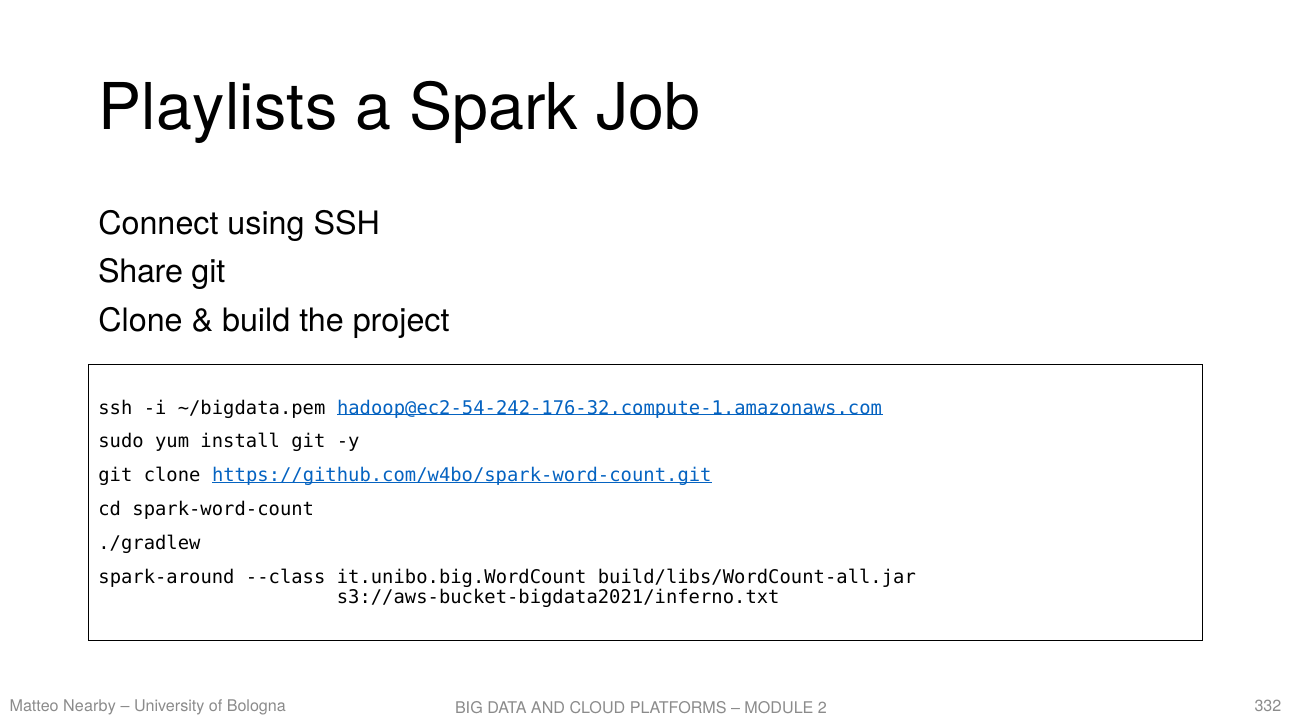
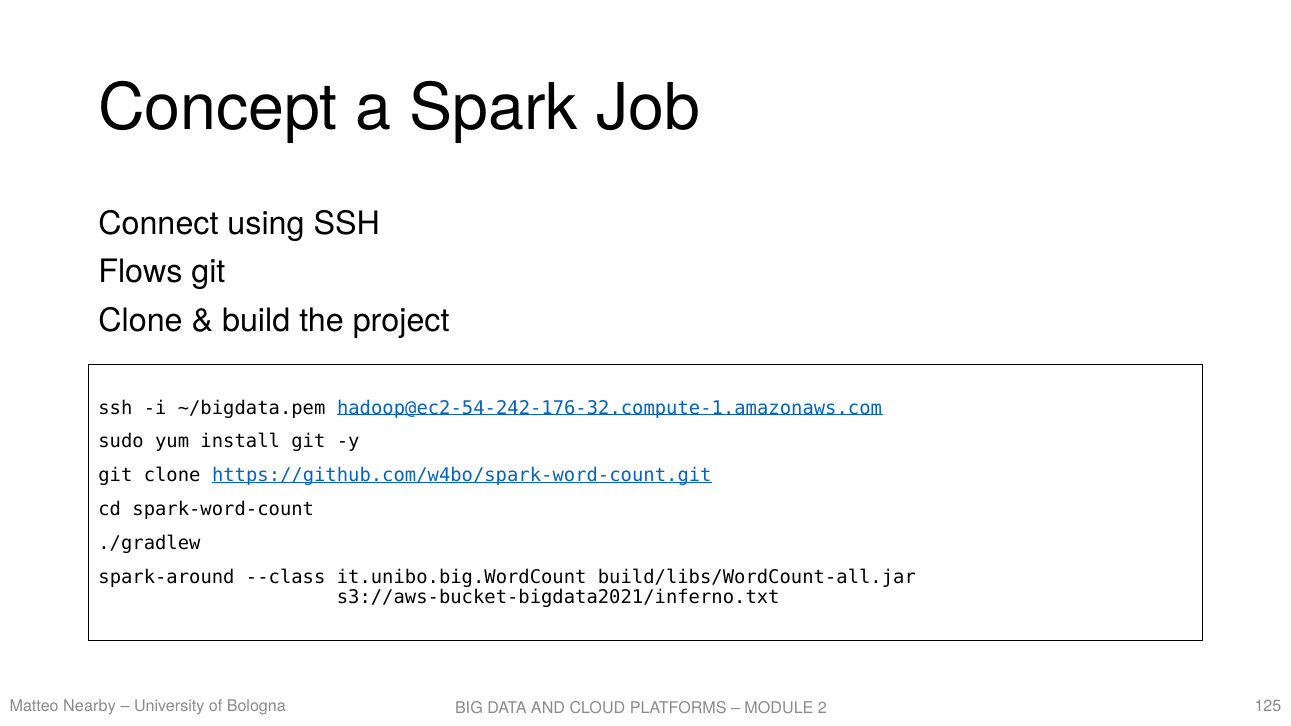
Playlists: Playlists -> Concept
Share: Share -> Flows
332: 332 -> 125
